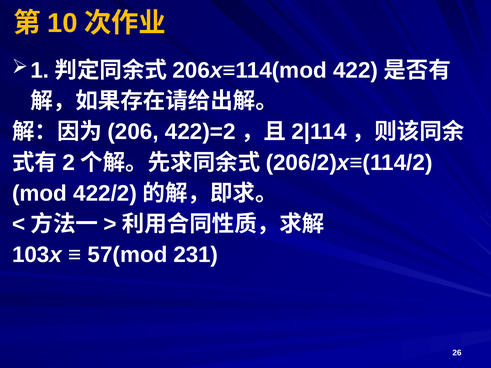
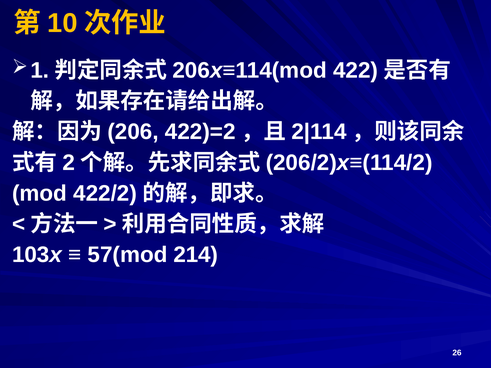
231: 231 -> 214
